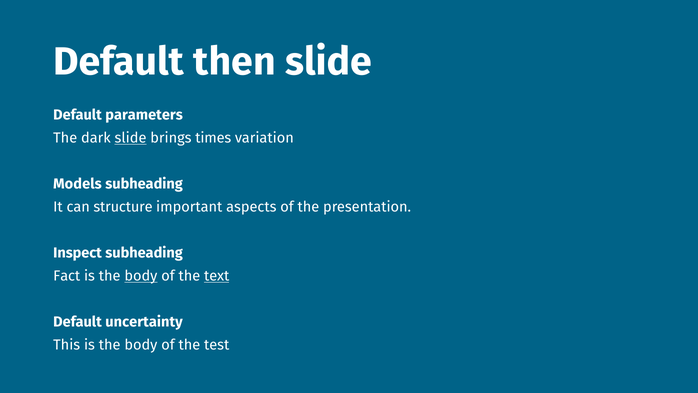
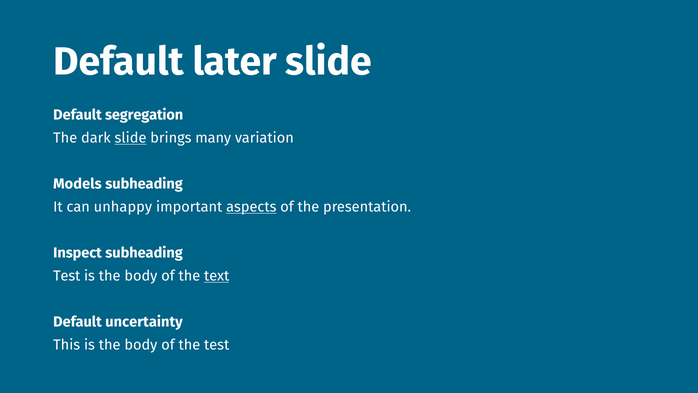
then: then -> later
parameters: parameters -> segregation
times: times -> many
structure: structure -> unhappy
aspects underline: none -> present
Fact at (67, 276): Fact -> Test
body at (141, 276) underline: present -> none
